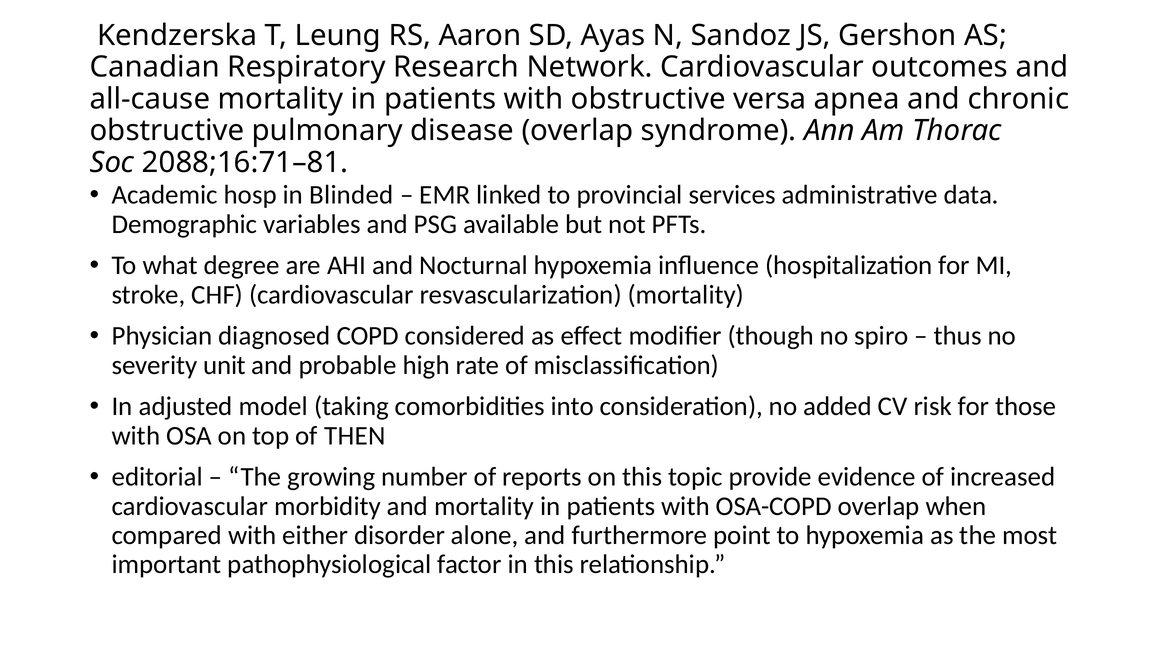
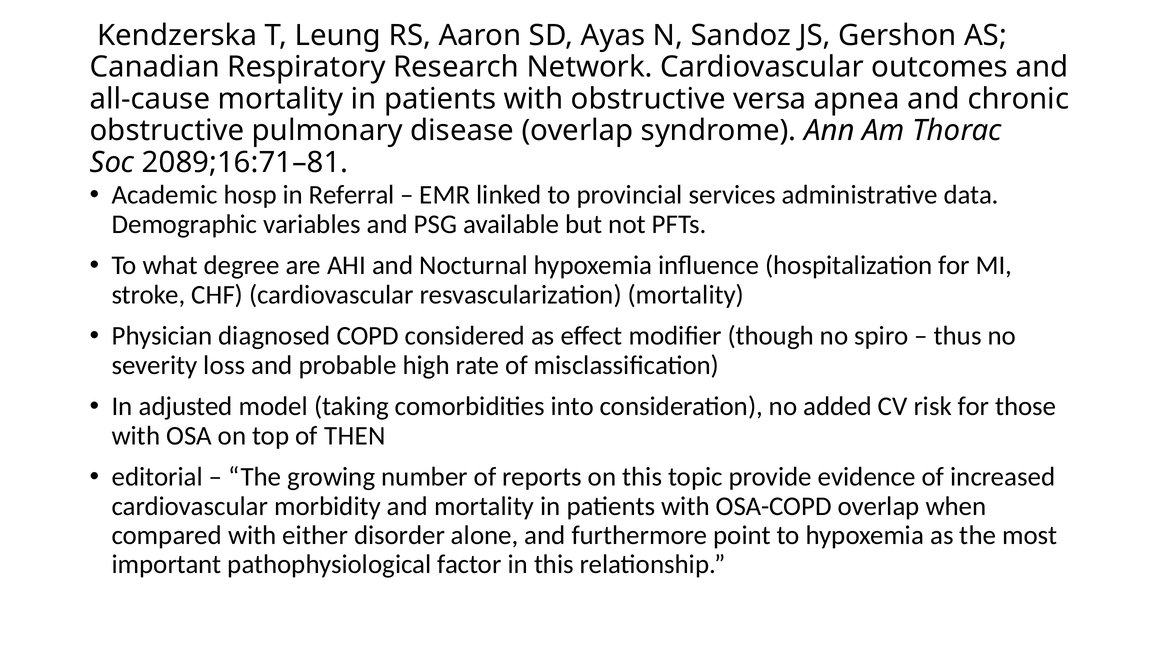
2088;16:71–81: 2088;16:71–81 -> 2089;16:71–81
Blinded: Blinded -> Referral
unit: unit -> loss
